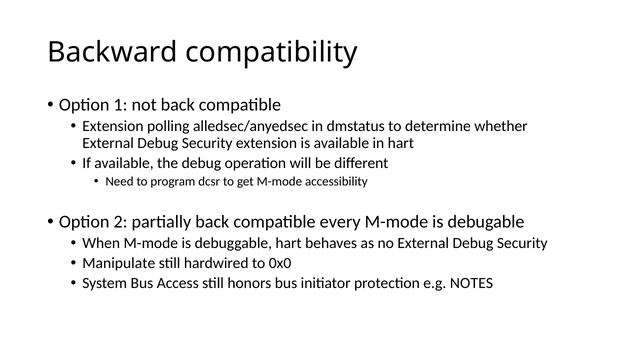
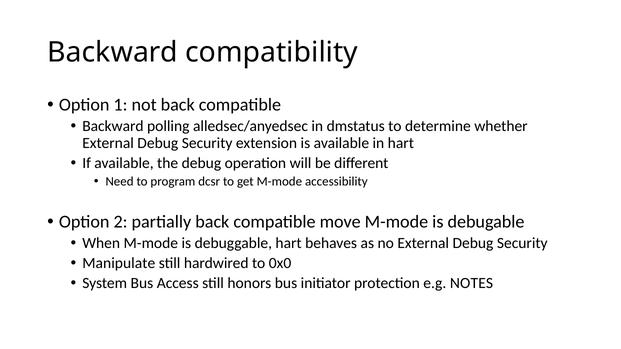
Extension at (113, 126): Extension -> Backward
every: every -> move
